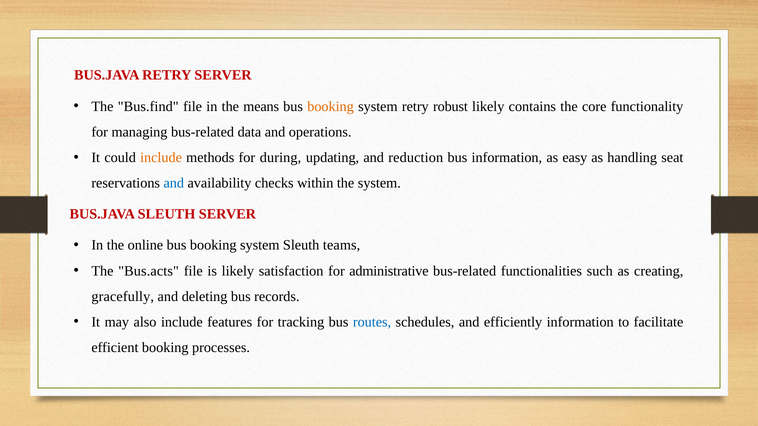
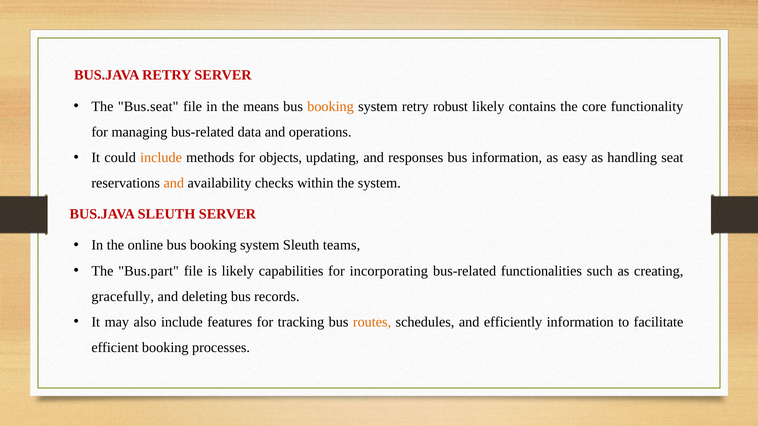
Bus.find: Bus.find -> Bus.seat
during: during -> objects
reduction: reduction -> responses
and at (174, 183) colour: blue -> orange
Bus.acts: Bus.acts -> Bus.part
satisfaction: satisfaction -> capabilities
administrative: administrative -> incorporating
routes colour: blue -> orange
